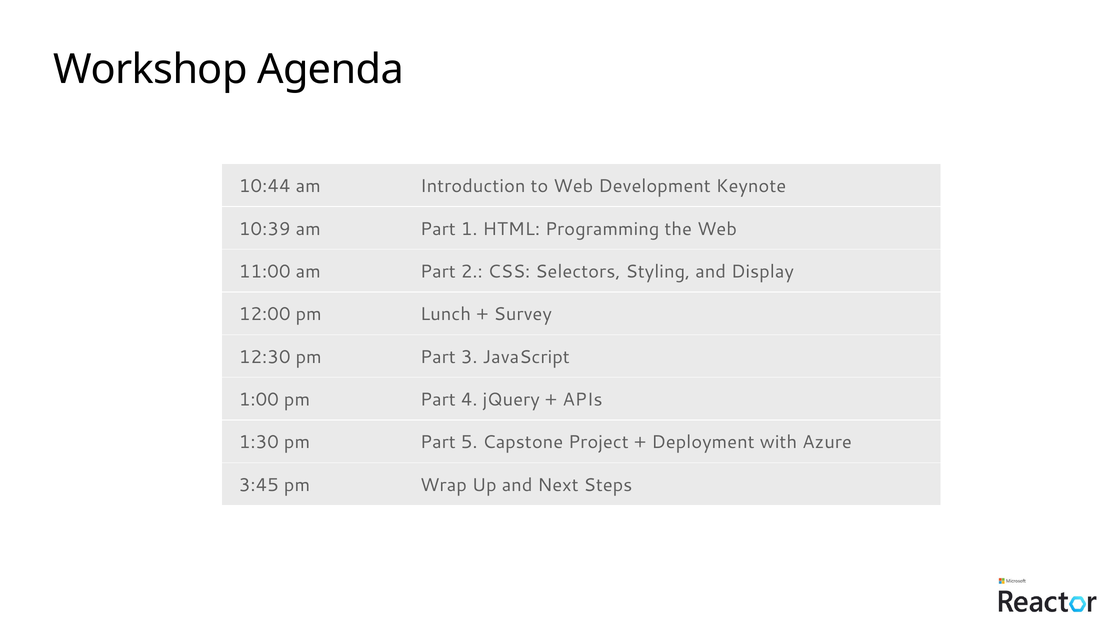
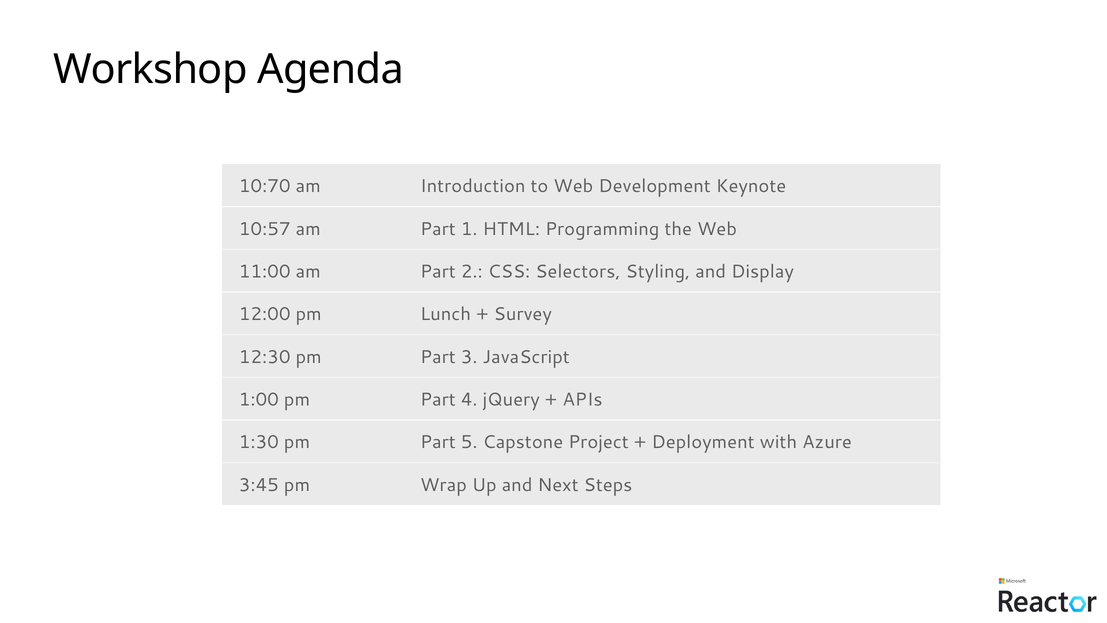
10:44: 10:44 -> 10:70
10:39: 10:39 -> 10:57
